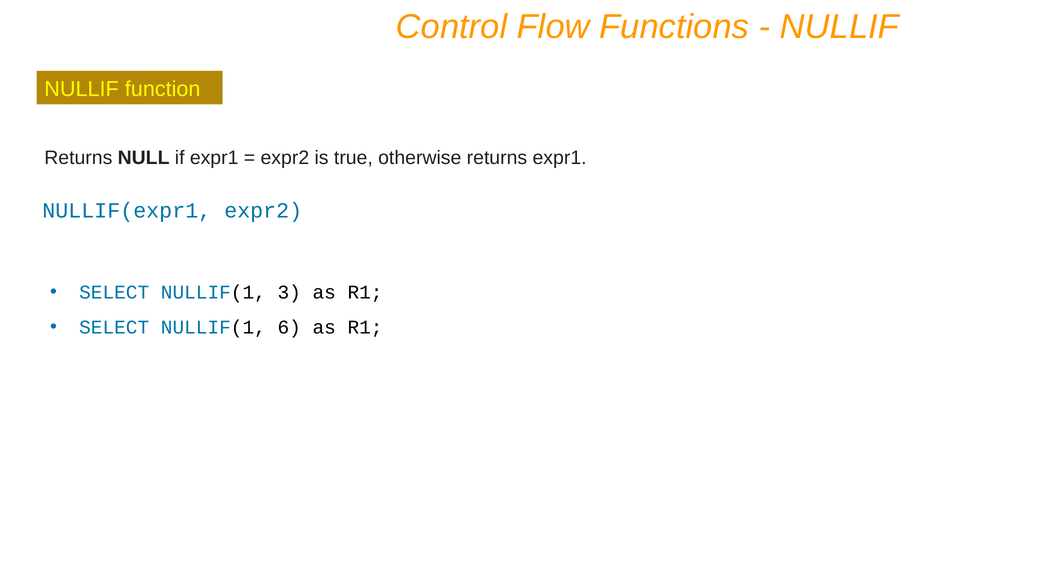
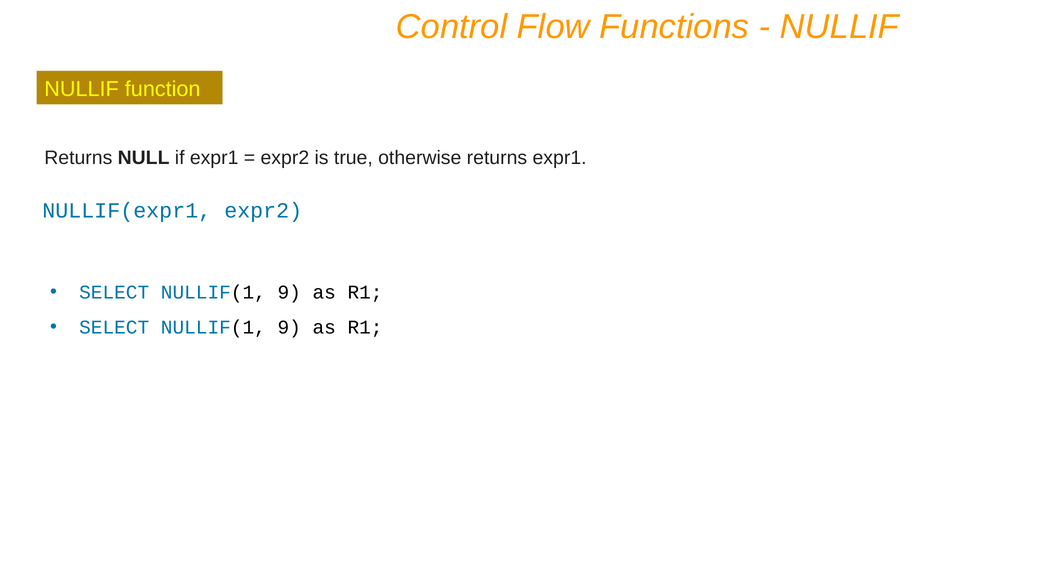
3 at (289, 292): 3 -> 9
6 at (289, 327): 6 -> 9
